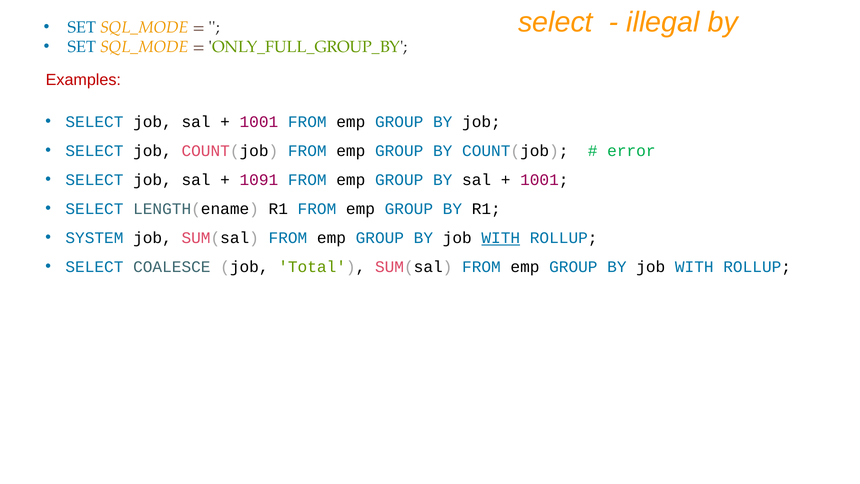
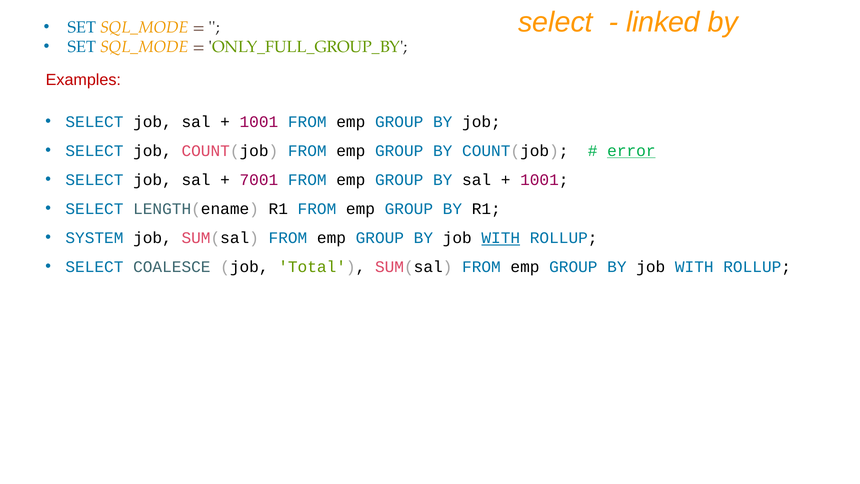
illegal: illegal -> linked
error underline: none -> present
1091: 1091 -> 7001
